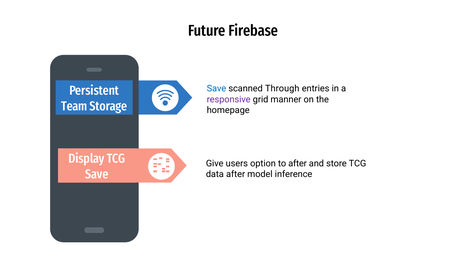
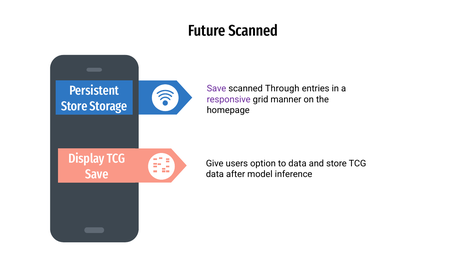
Future Firebase: Firebase -> Scanned
Save at (216, 89) colour: blue -> purple
Team at (74, 106): Team -> Store
to after: after -> data
